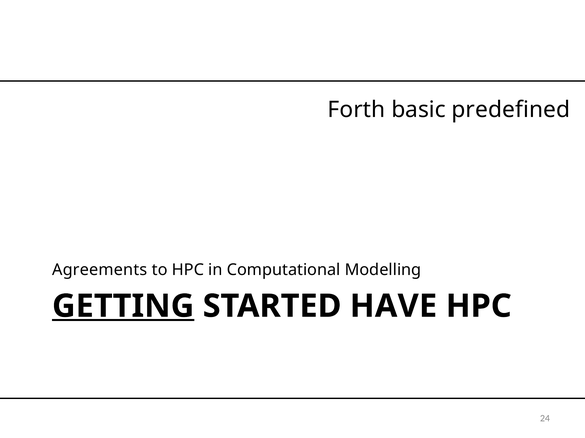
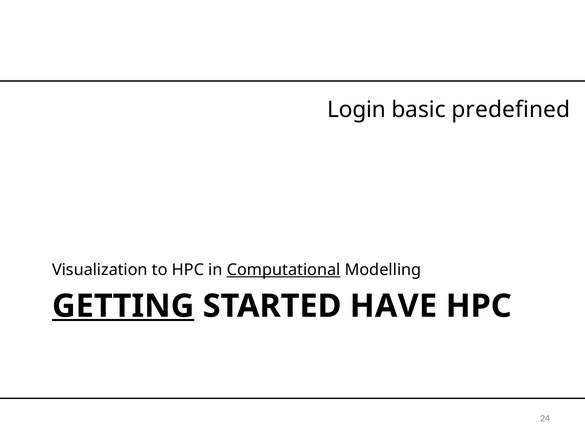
Forth: Forth -> Login
Agreements: Agreements -> Visualization
Computational underline: none -> present
